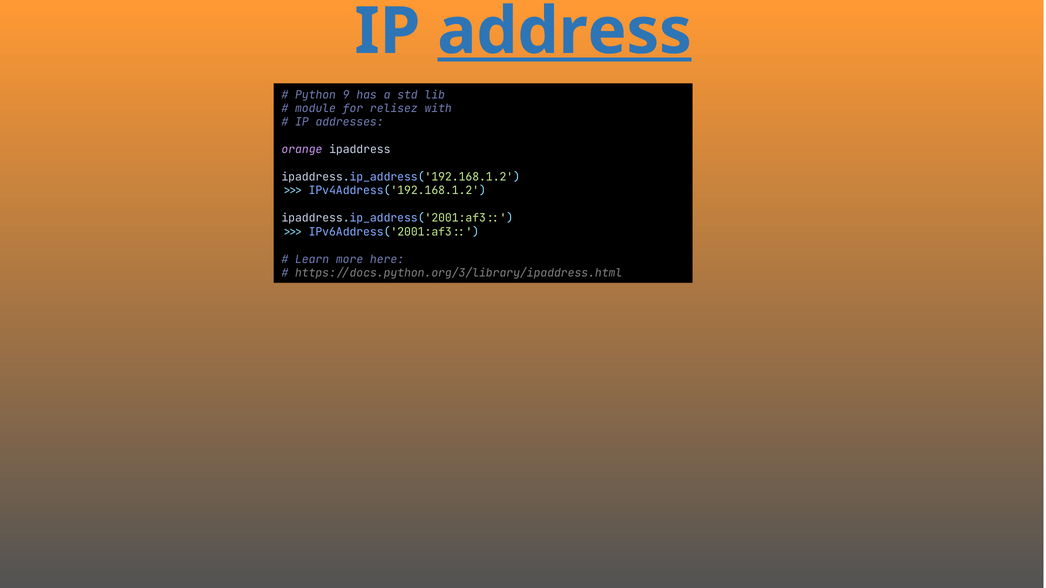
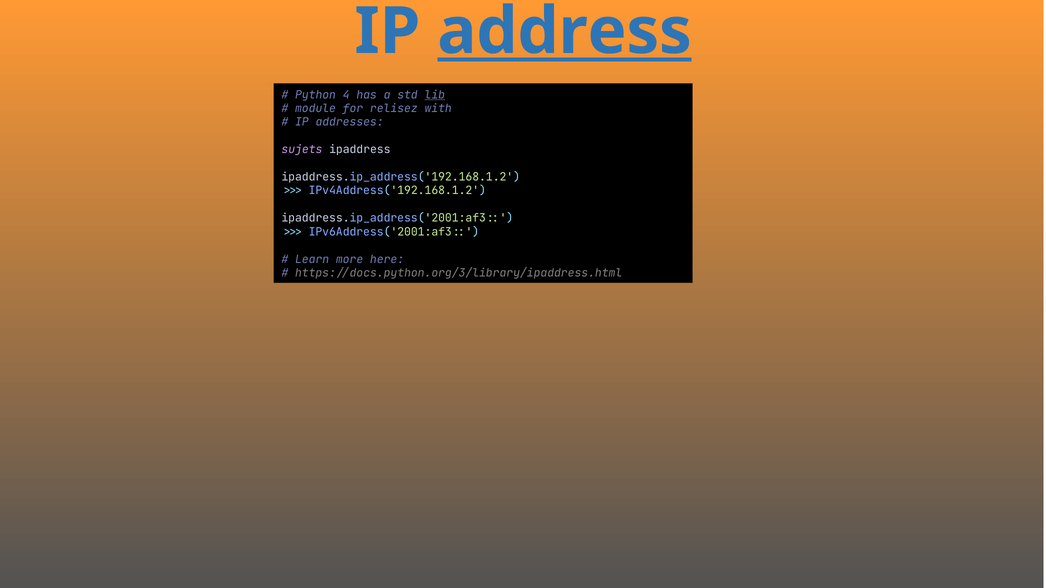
9: 9 -> 4
lib underline: none -> present
orange: orange -> sujets
